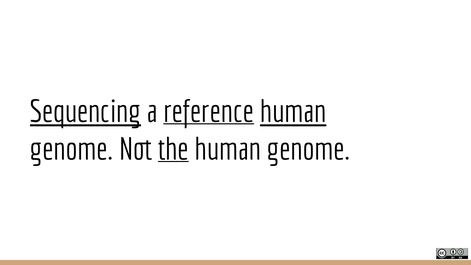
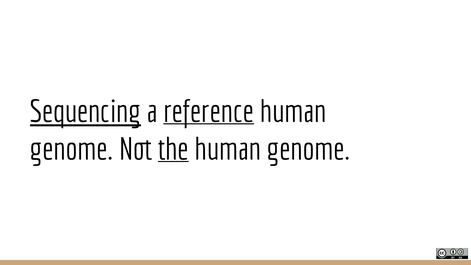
human at (293, 112) underline: present -> none
